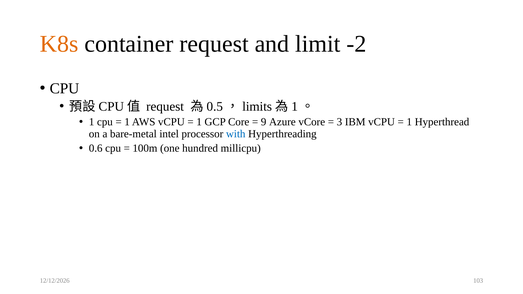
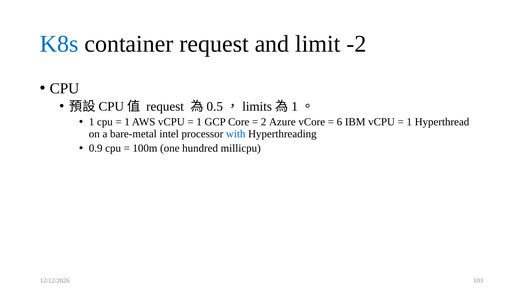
K8s colour: orange -> blue
9: 9 -> 2
3: 3 -> 6
0.6: 0.6 -> 0.9
